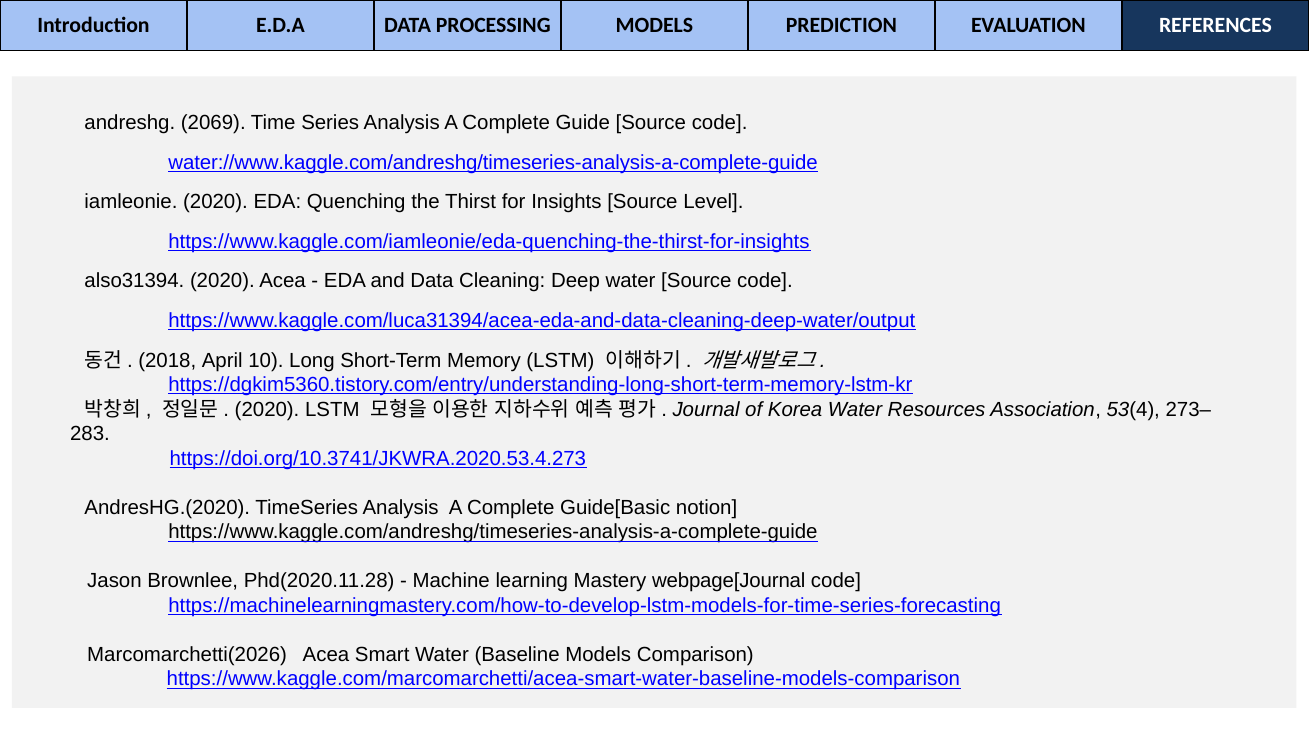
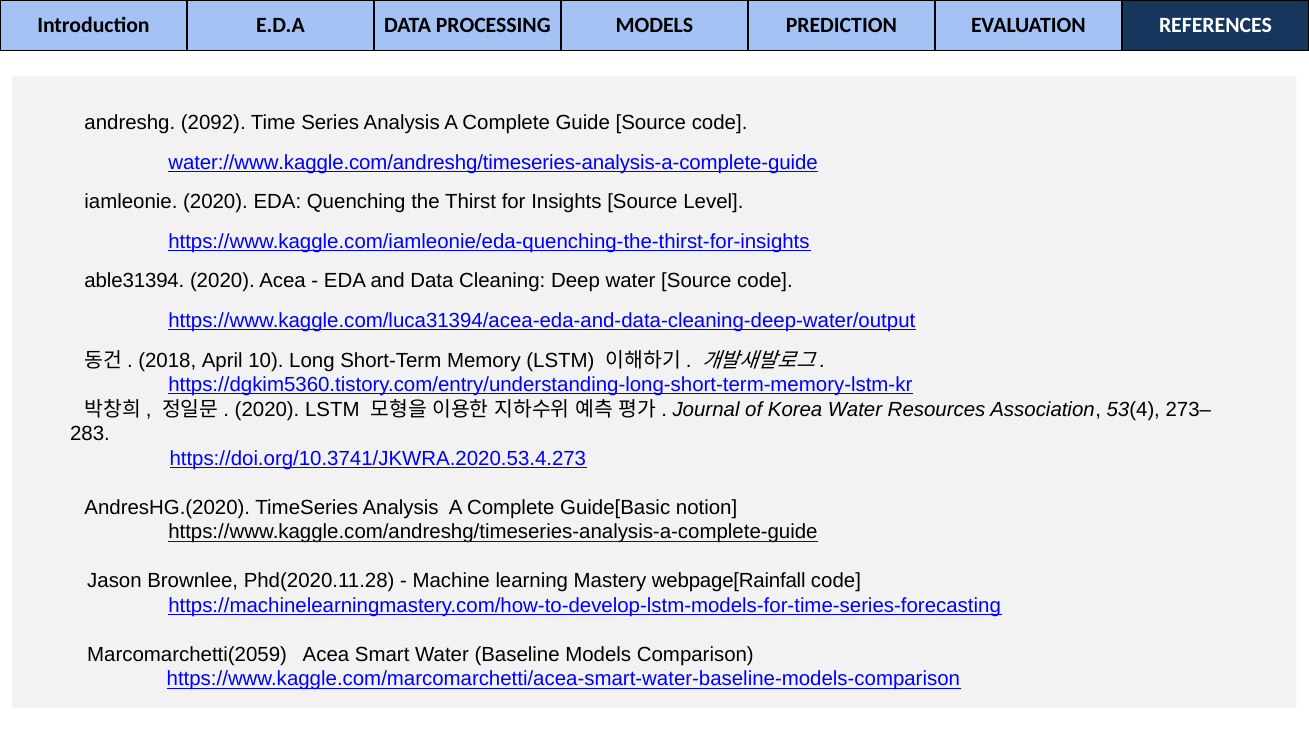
2069: 2069 -> 2092
also31394: also31394 -> able31394
webpage[Journal: webpage[Journal -> webpage[Rainfall
Marcomarchetti(2026: Marcomarchetti(2026 -> Marcomarchetti(2059
